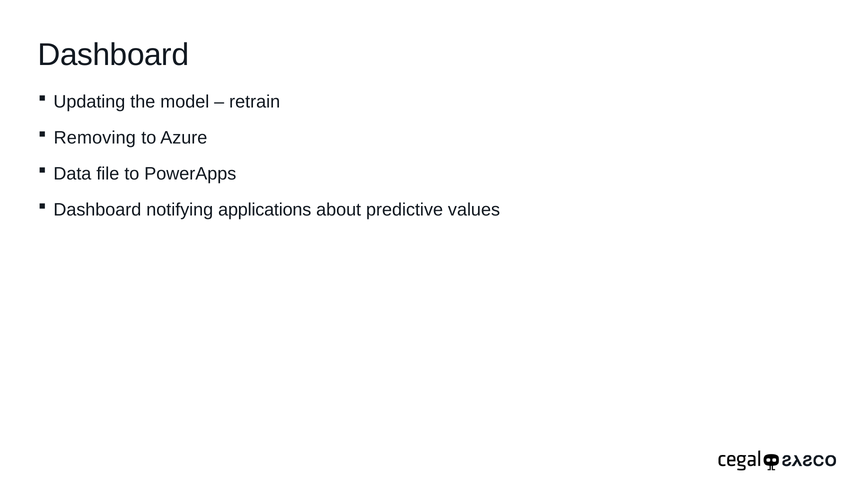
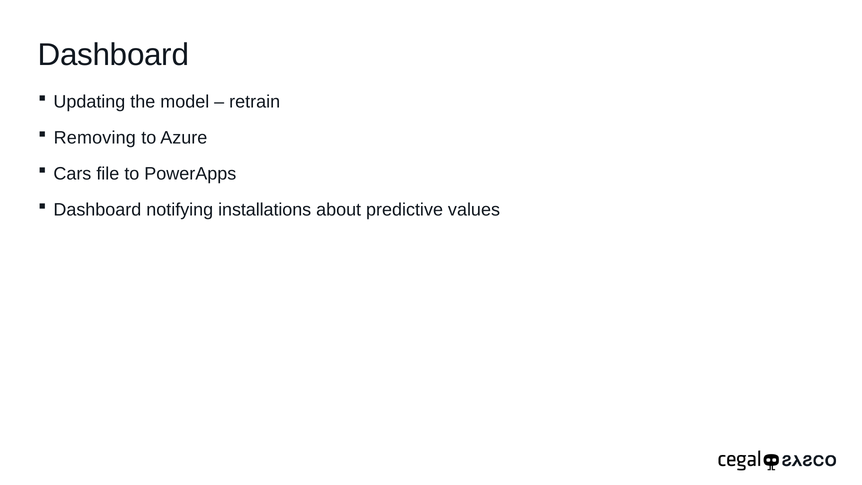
Data: Data -> Cars
applications: applications -> installations
